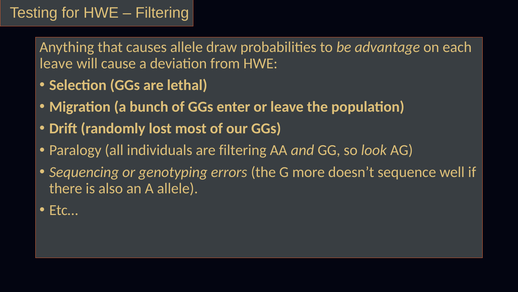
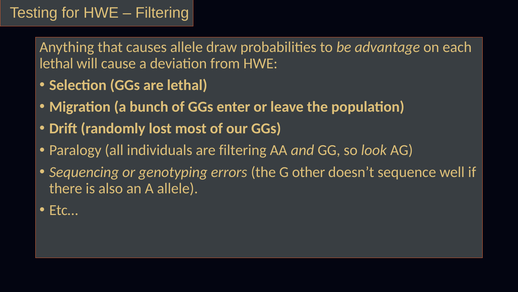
leave at (56, 63): leave -> lethal
more: more -> other
